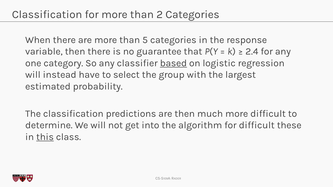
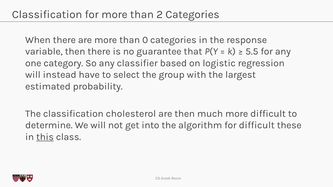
5: 5 -> 0
2.4: 2.4 -> 5.5
based underline: present -> none
predictions: predictions -> cholesterol
